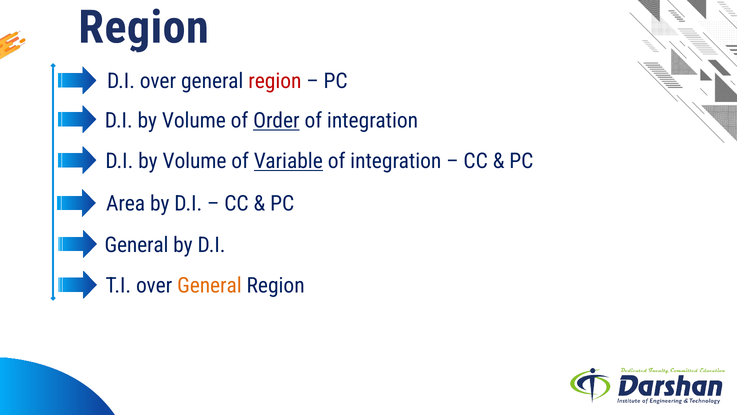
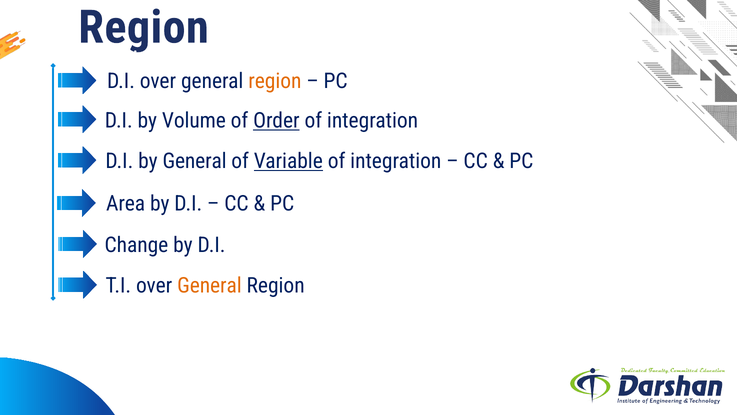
region at (275, 81) colour: red -> orange
Volume at (195, 161): Volume -> General
General at (136, 245): General -> Change
